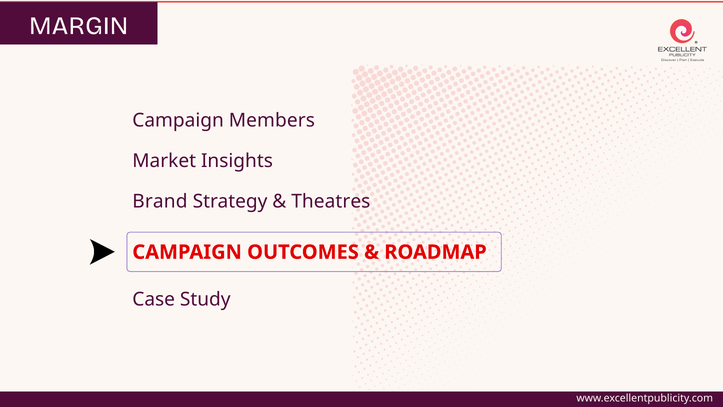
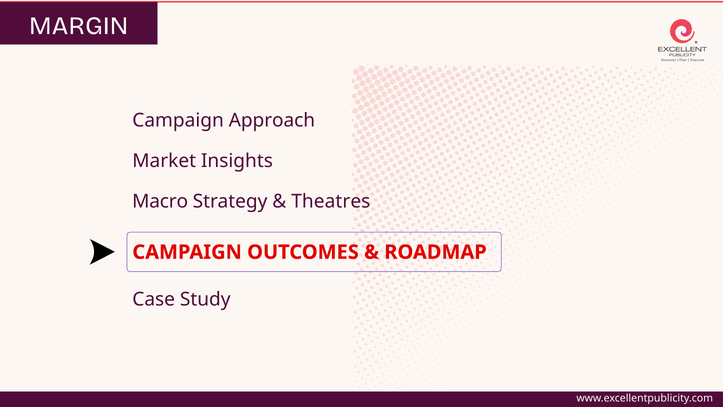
Members: Members -> Approach
Brand: Brand -> Macro
